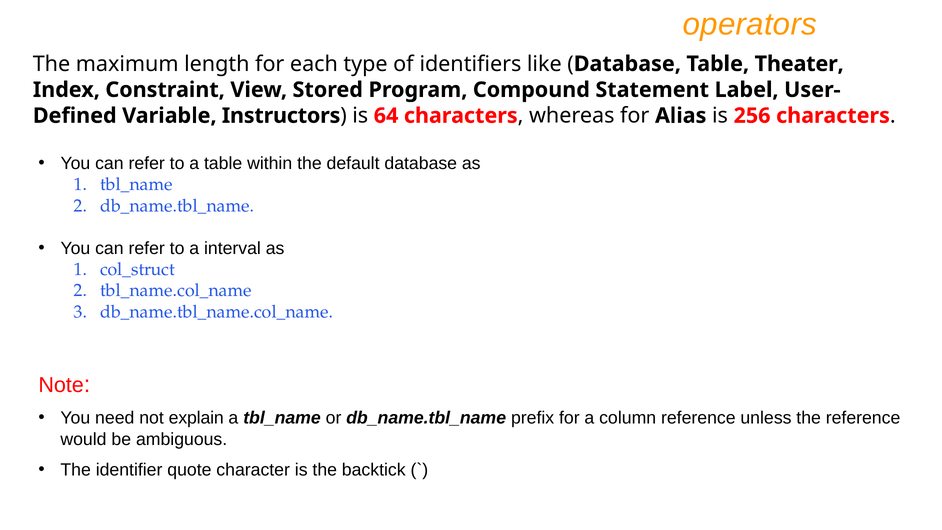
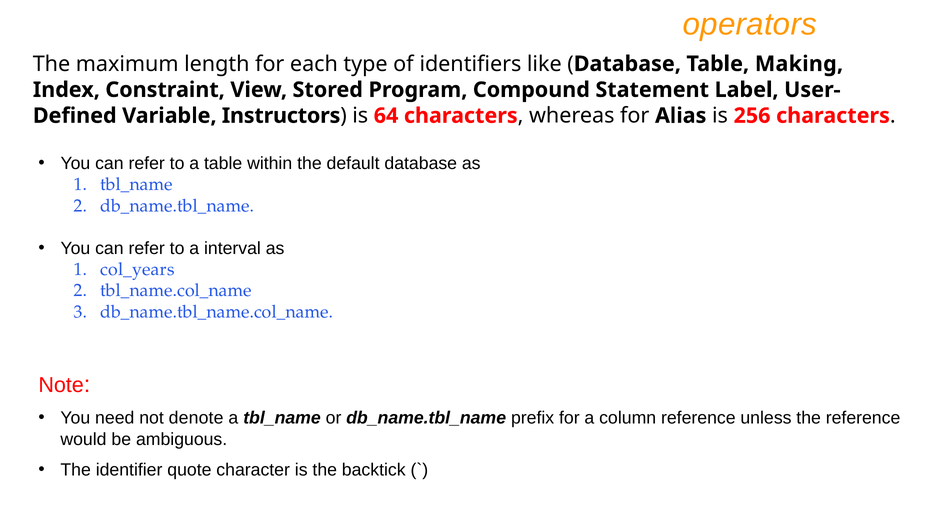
Theater: Theater -> Making
col_struct: col_struct -> col_years
explain: explain -> denote
